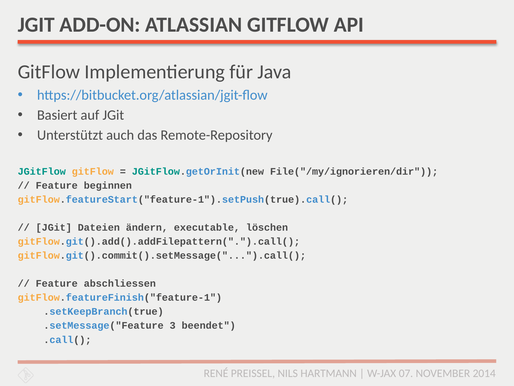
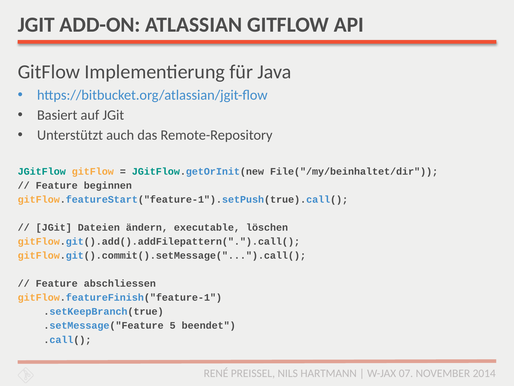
File("/my/ignorieren/dir: File("/my/ignorieren/dir -> File("/my/beinhaltet/dir
3: 3 -> 5
